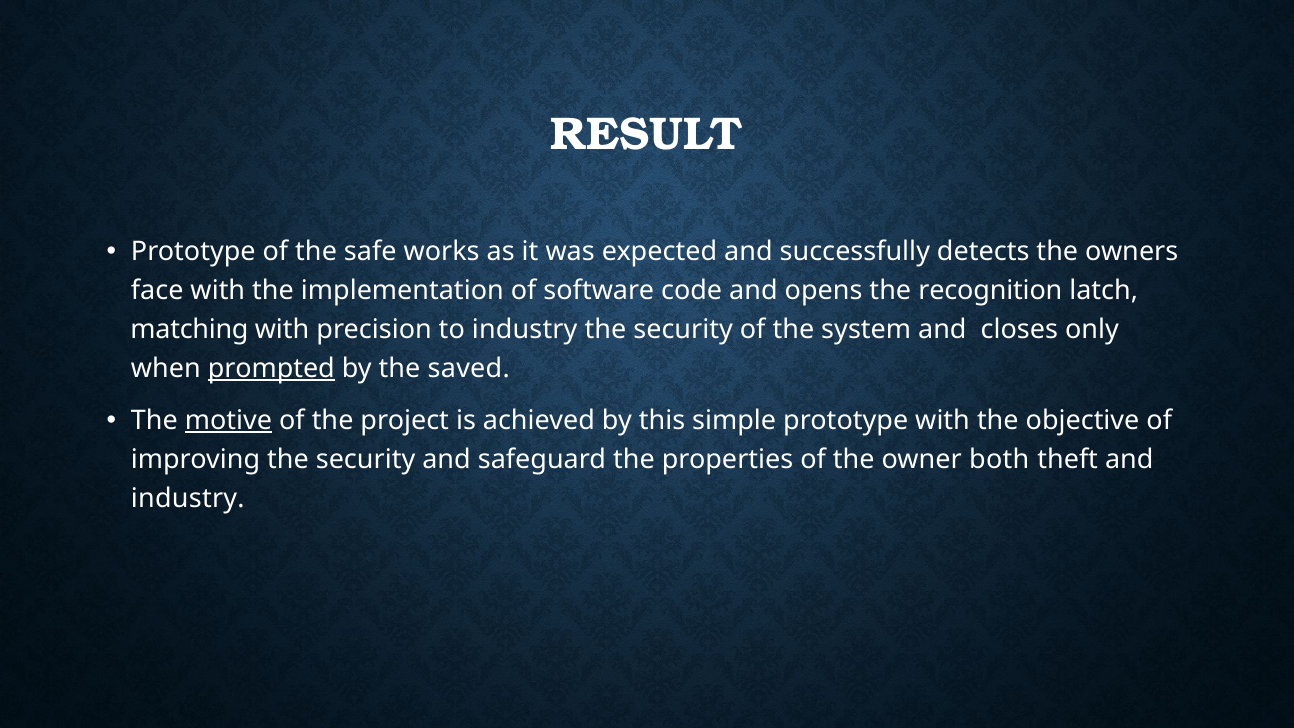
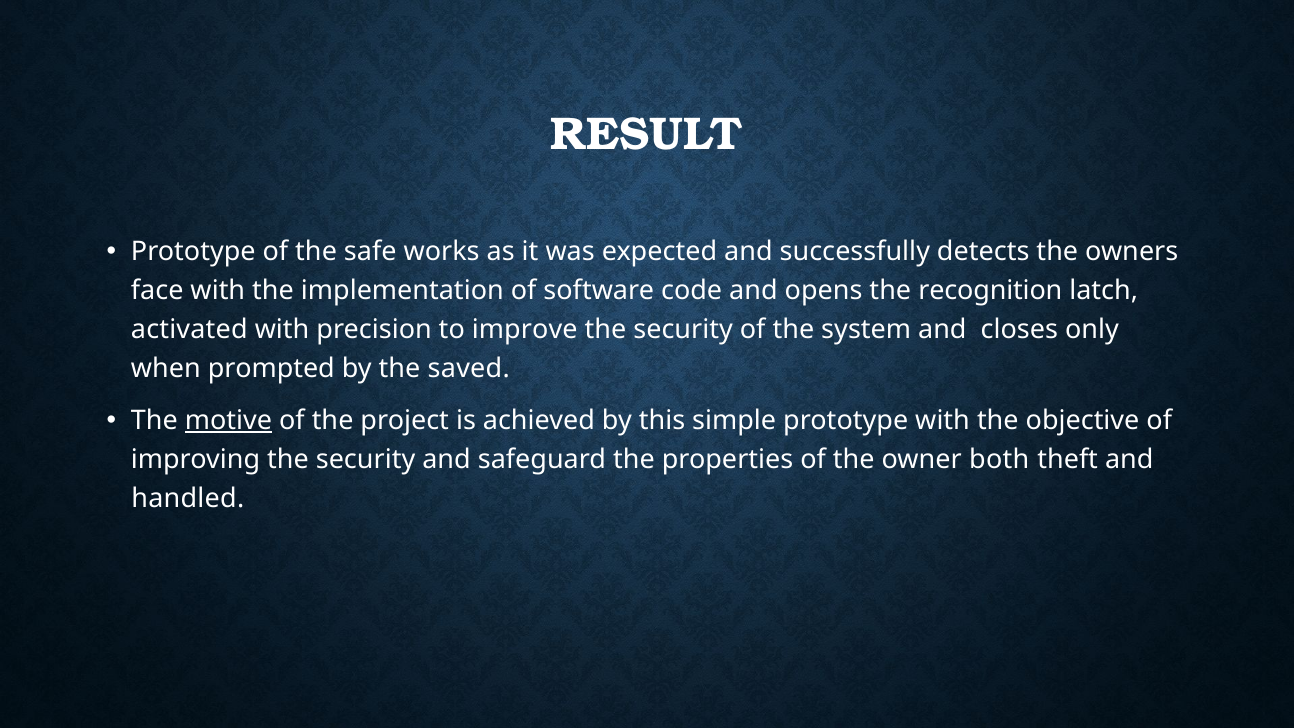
matching: matching -> activated
to industry: industry -> improve
prompted underline: present -> none
industry at (188, 498): industry -> handled
